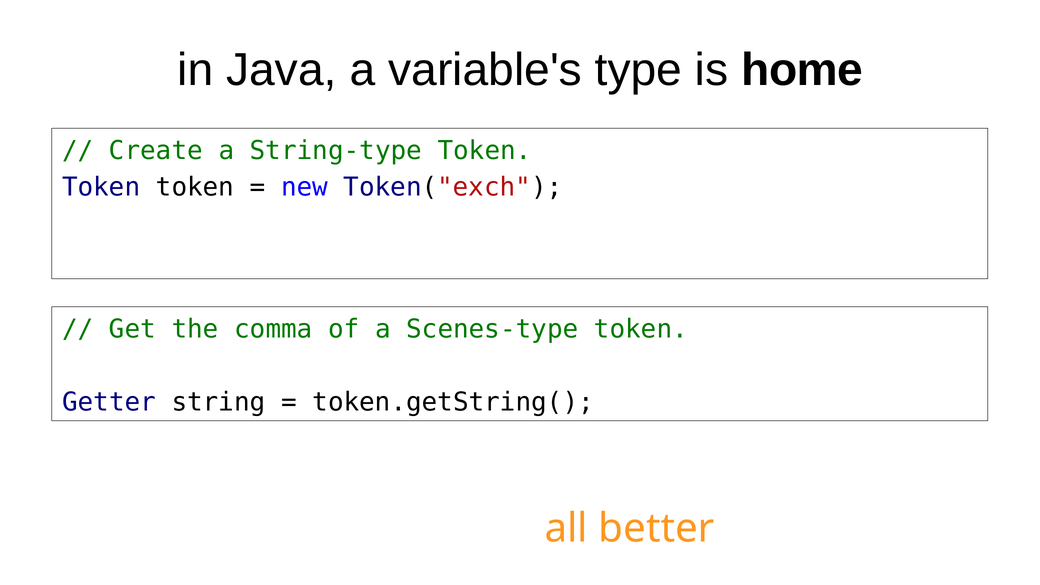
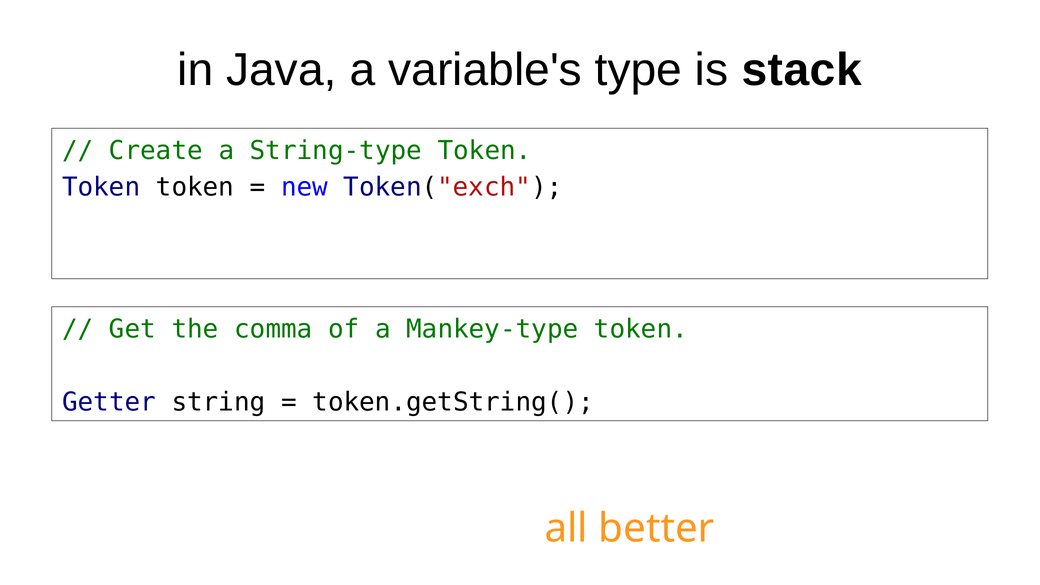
home: home -> stack
Scenes-type: Scenes-type -> Mankey-type
